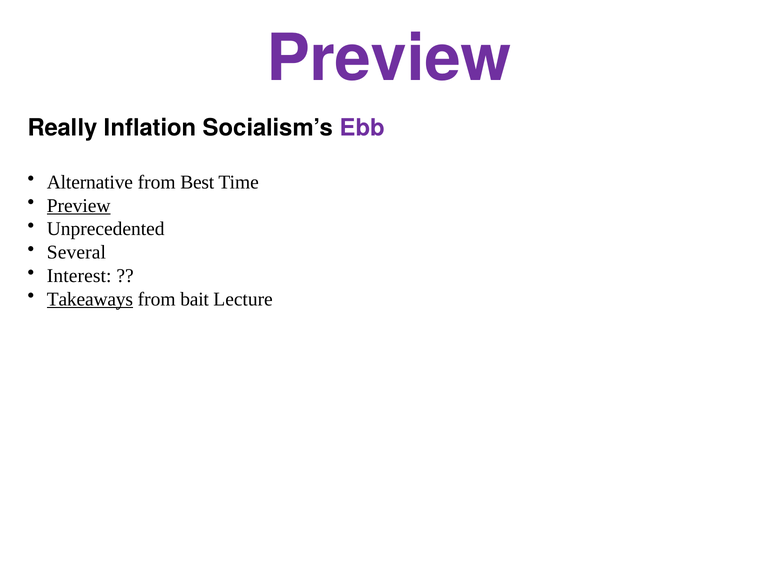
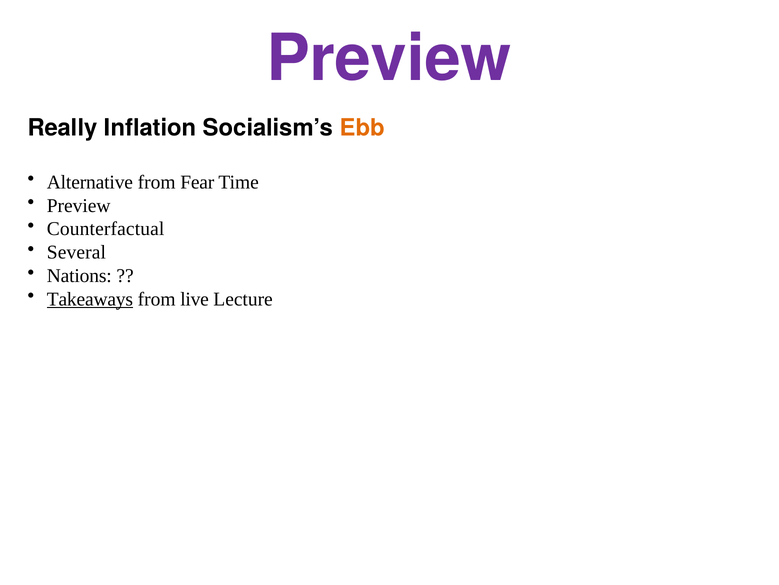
Ebb colour: purple -> orange
Best: Best -> Fear
Preview at (79, 205) underline: present -> none
Unprecedented: Unprecedented -> Counterfactual
Interest: Interest -> Nations
bait: bait -> live
